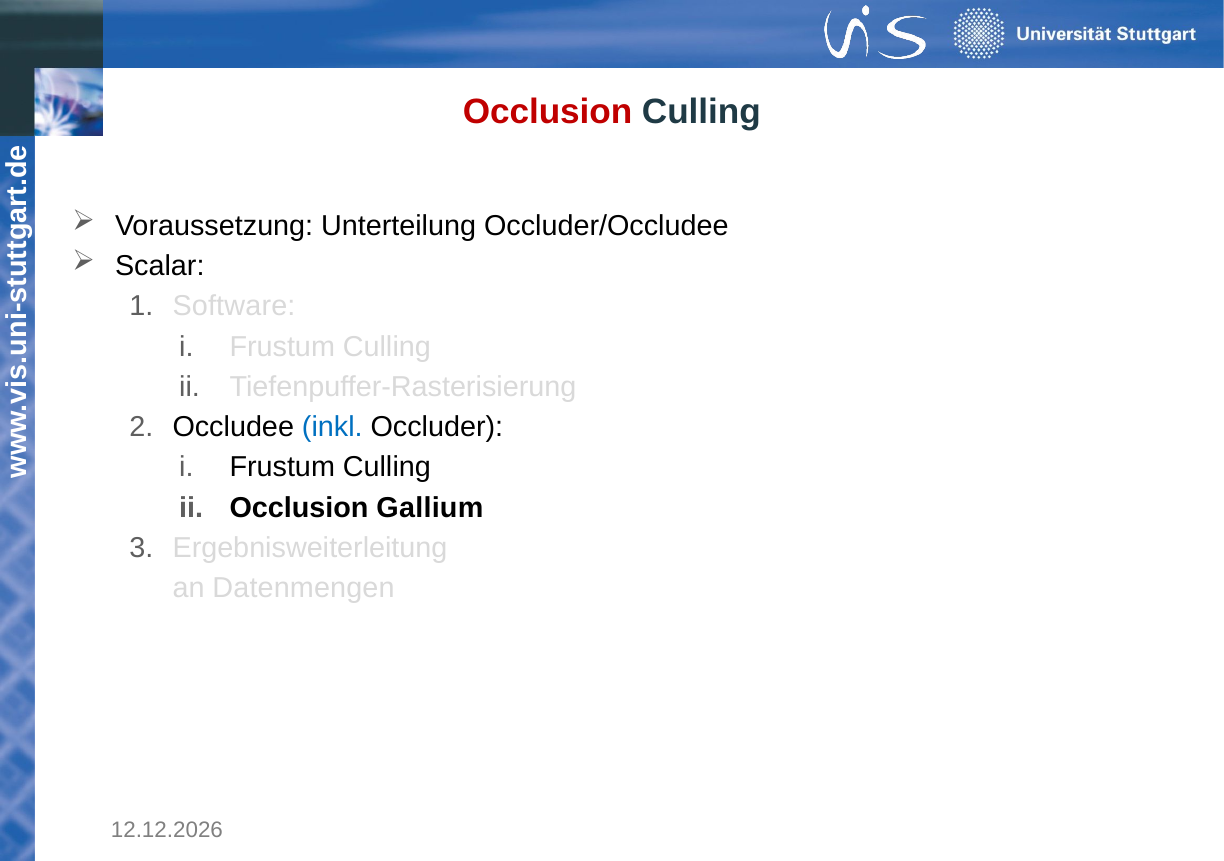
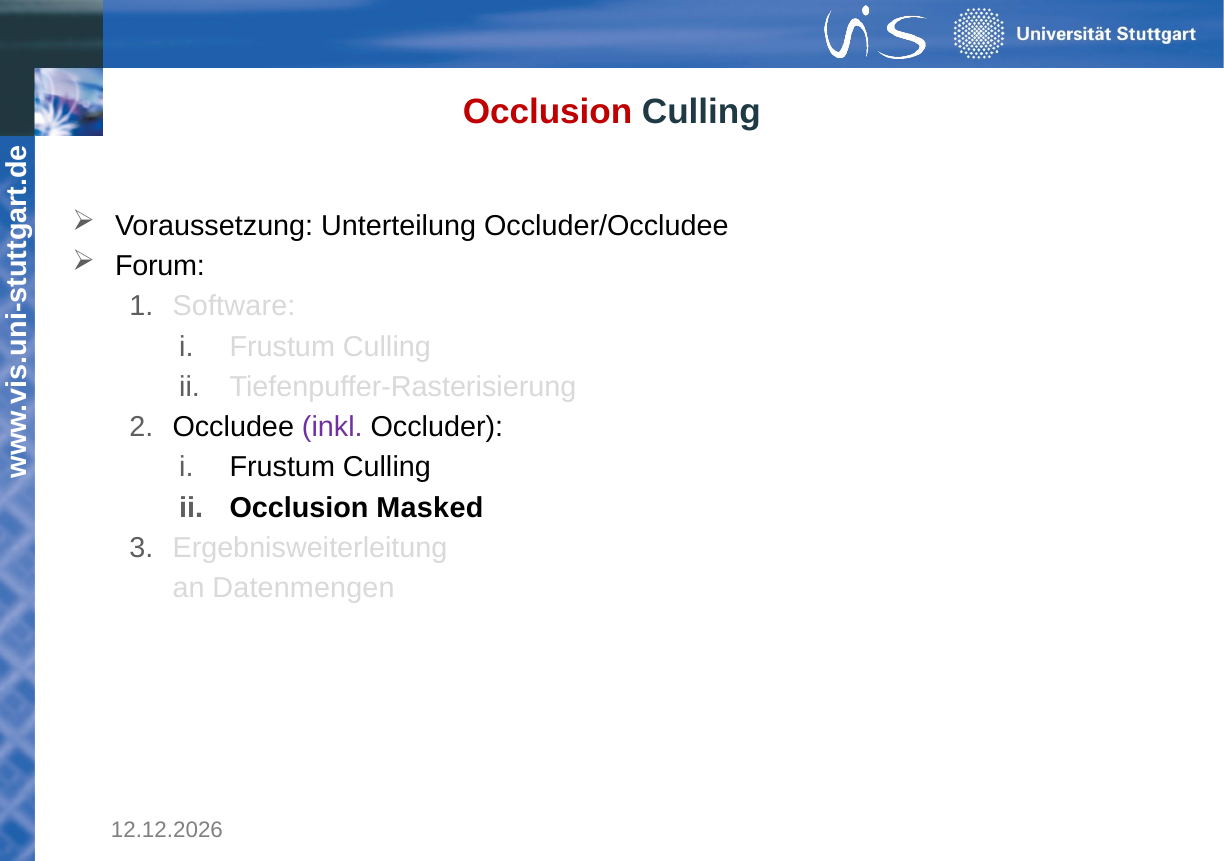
Scalar: Scalar -> Forum
inkl colour: blue -> purple
Gallium: Gallium -> Masked
